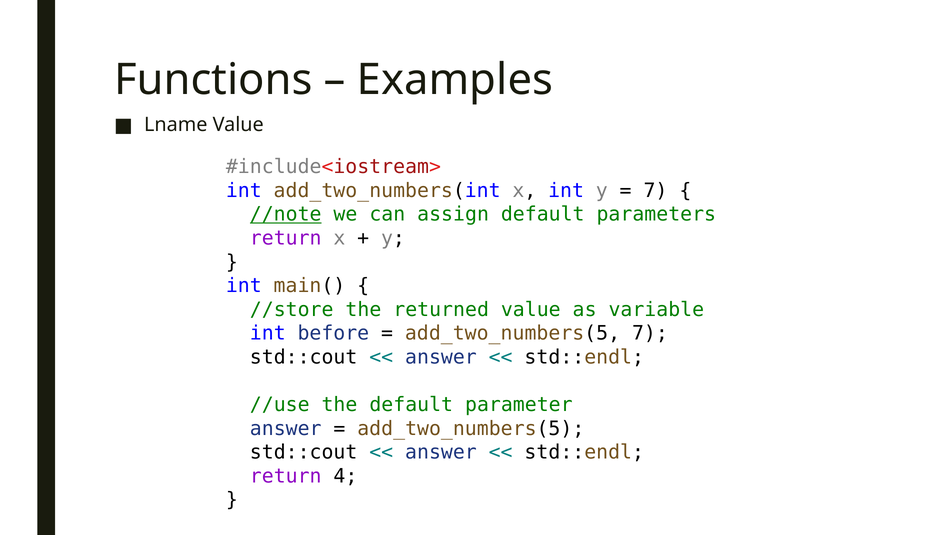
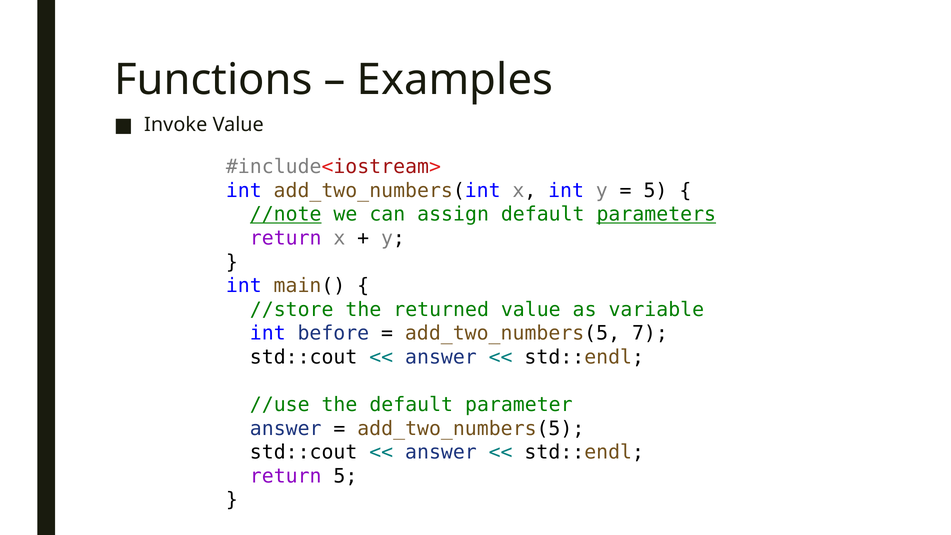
Lname: Lname -> Invoke
7 at (655, 191): 7 -> 5
parameters underline: none -> present
return 4: 4 -> 5
